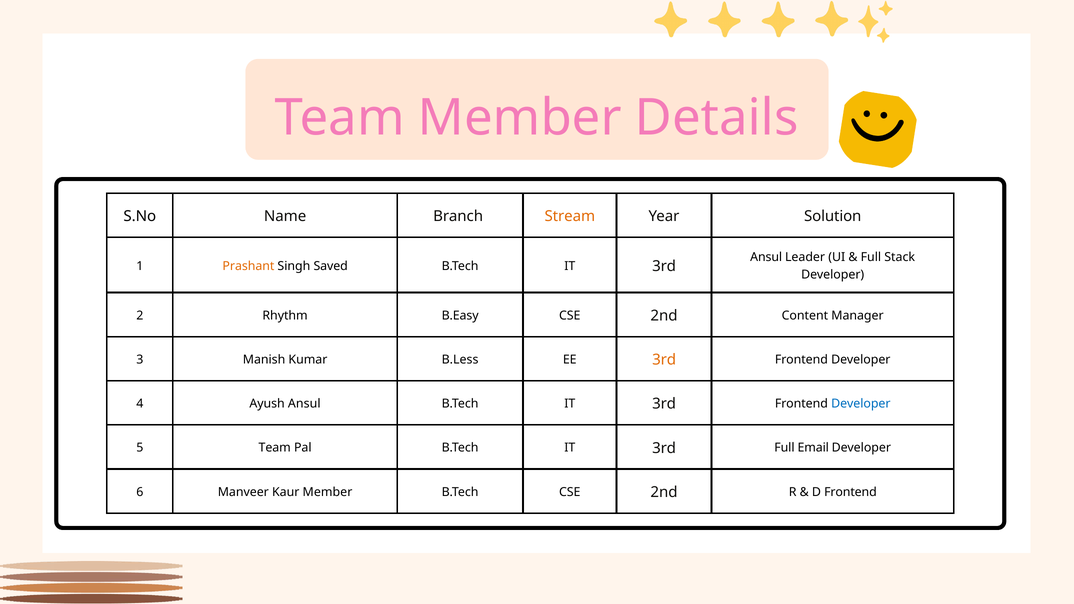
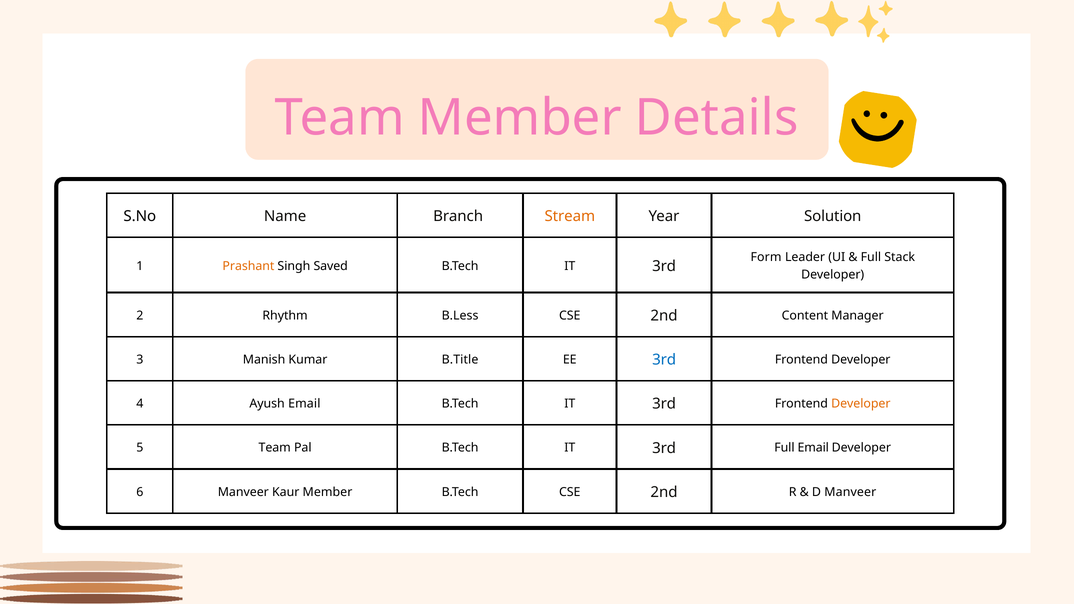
Ansul at (766, 257): Ansul -> Form
B.Easy: B.Easy -> B.Less
B.Less: B.Less -> B.Title
3rd at (664, 360) colour: orange -> blue
Ayush Ansul: Ansul -> Email
Developer at (861, 404) colour: blue -> orange
D Frontend: Frontend -> Manveer
